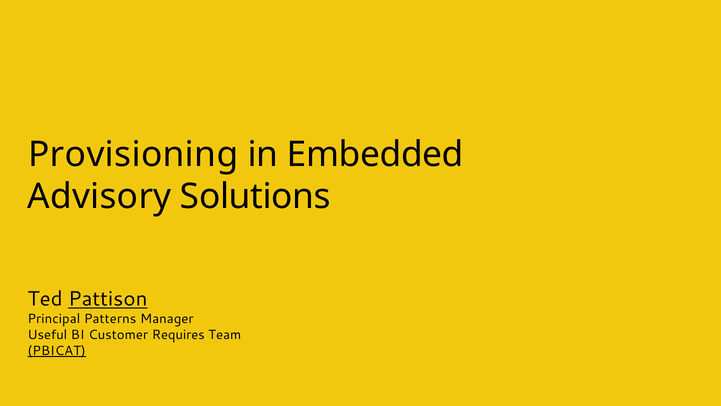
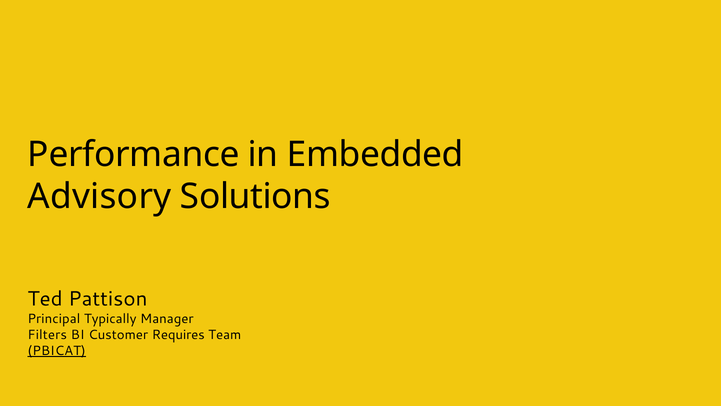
Provisioning: Provisioning -> Performance
Pattison underline: present -> none
Patterns: Patterns -> Typically
Useful: Useful -> Filters
